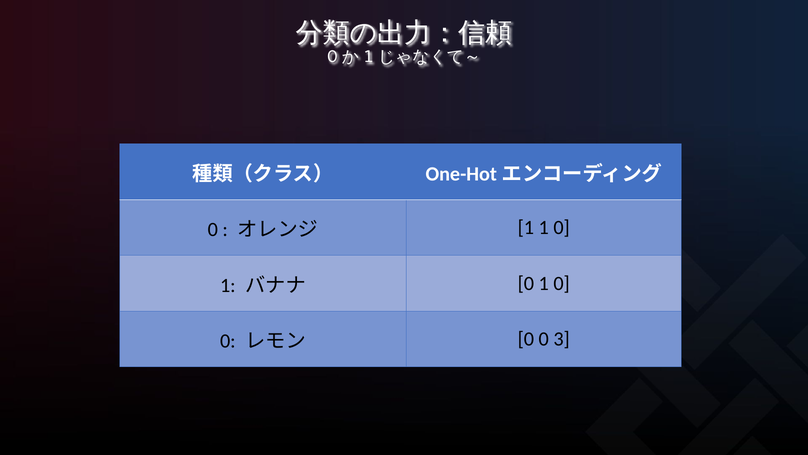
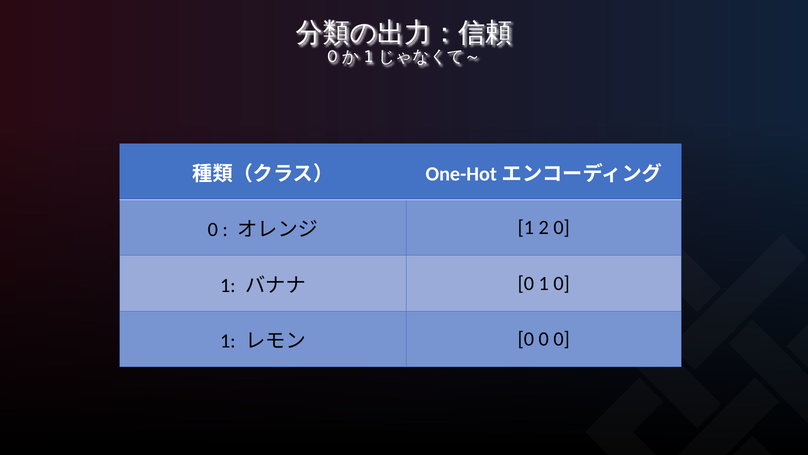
1 1: 1 -> 2
0 at (228, 341): 0 -> 1
0 0 3: 3 -> 0
